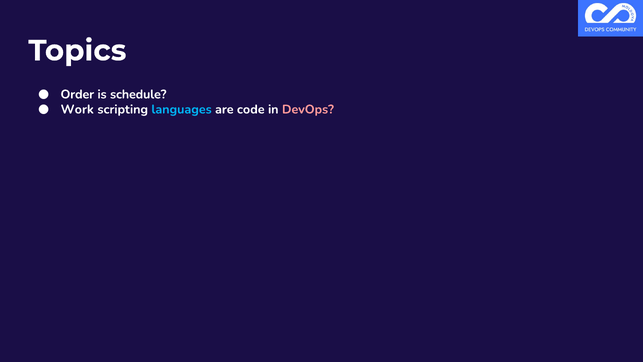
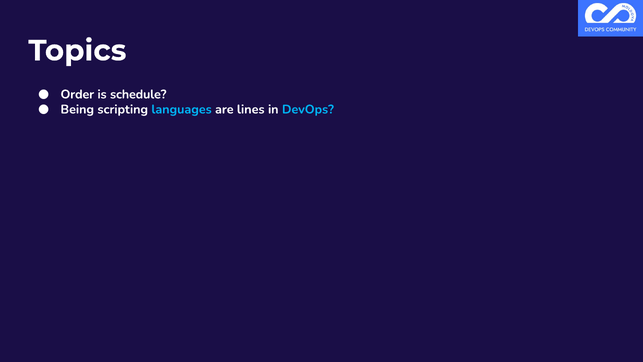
Work: Work -> Being
code: code -> lines
DevOps colour: pink -> light blue
